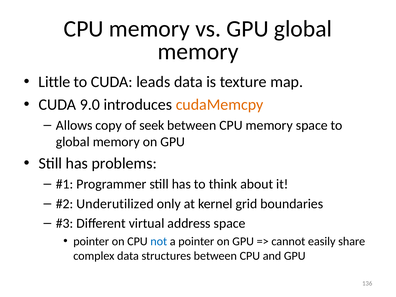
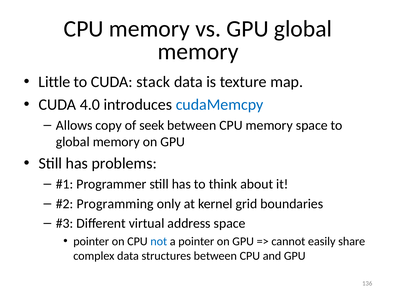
leads: leads -> stack
9.0: 9.0 -> 4.0
cudaMemcpy colour: orange -> blue
Underutilized: Underutilized -> Programming
